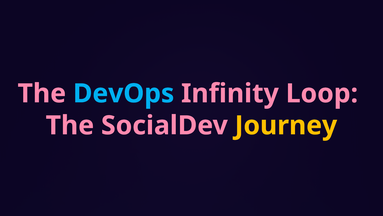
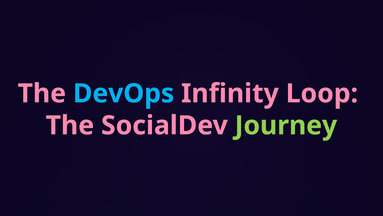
Journey colour: yellow -> light green
